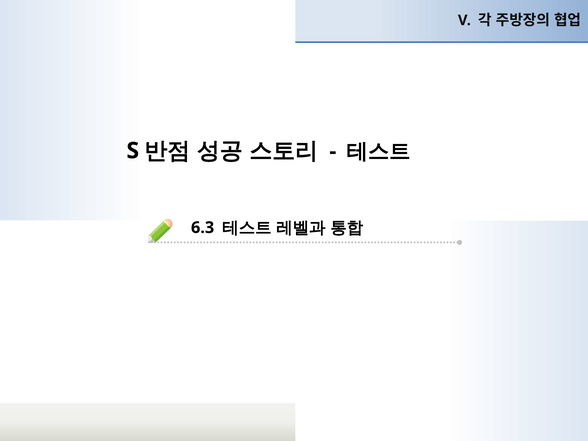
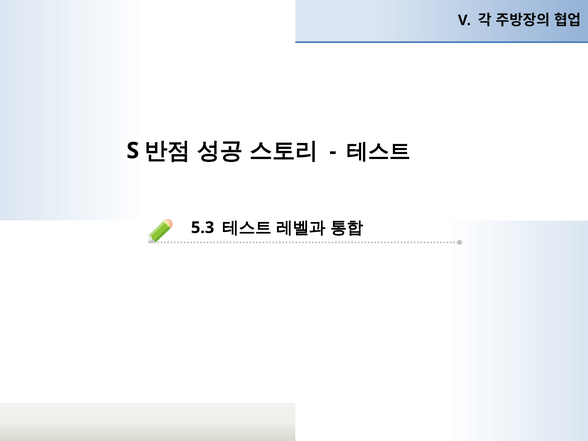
6.3: 6.3 -> 5.3
